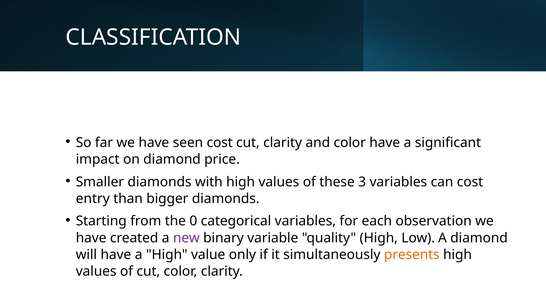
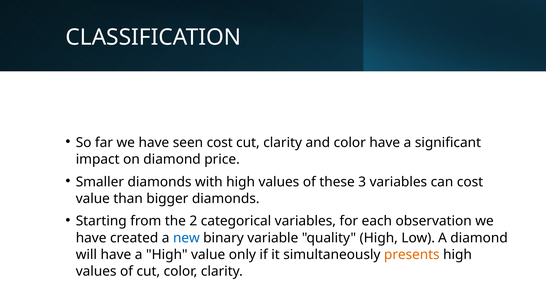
entry at (93, 199): entry -> value
0: 0 -> 2
new colour: purple -> blue
